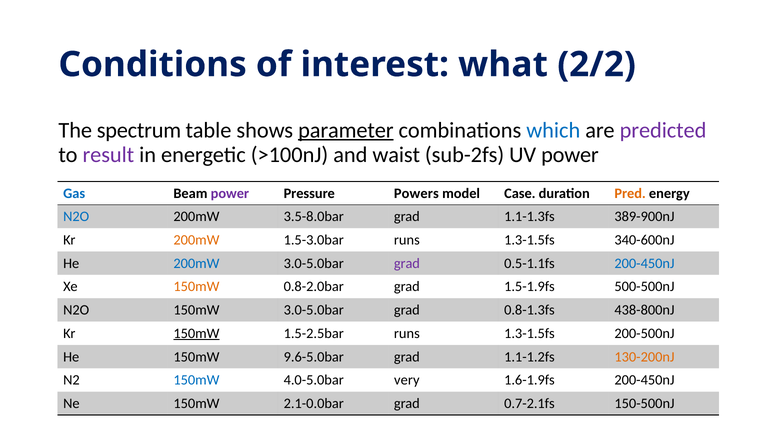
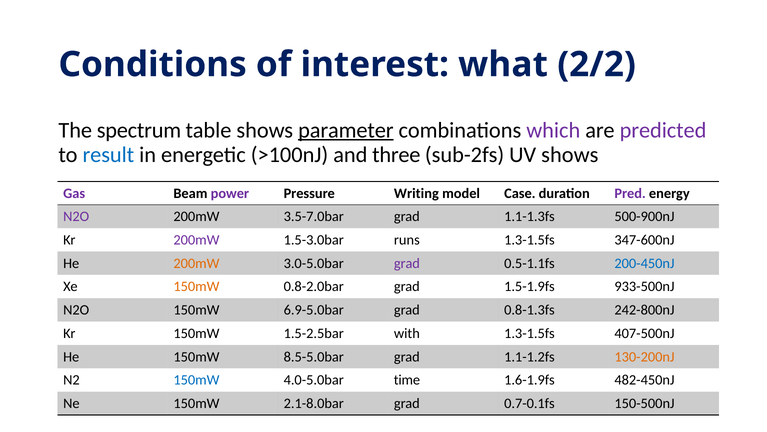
which colour: blue -> purple
result colour: purple -> blue
waist: waist -> three
UV power: power -> shows
Gas colour: blue -> purple
Powers: Powers -> Writing
Pred colour: orange -> purple
N2O at (76, 216) colour: blue -> purple
3.5-8.0bar: 3.5-8.0bar -> 3.5-7.0bar
389-900nJ: 389-900nJ -> 500-900nJ
200mW at (196, 240) colour: orange -> purple
340-600nJ: 340-600nJ -> 347-600nJ
200mW at (196, 263) colour: blue -> orange
500-500nJ: 500-500nJ -> 933-500nJ
150mW 3.0-5.0bar: 3.0-5.0bar -> 6.9-5.0bar
438-800nJ: 438-800nJ -> 242-800nJ
150mW at (196, 333) underline: present -> none
1.5-2.5bar runs: runs -> with
200-500nJ: 200-500nJ -> 407-500nJ
9.6-5.0bar: 9.6-5.0bar -> 8.5-5.0bar
very: very -> time
1.6-1.9fs 200-450nJ: 200-450nJ -> 482-450nJ
2.1-0.0bar: 2.1-0.0bar -> 2.1-8.0bar
0.7-2.1fs: 0.7-2.1fs -> 0.7-0.1fs
